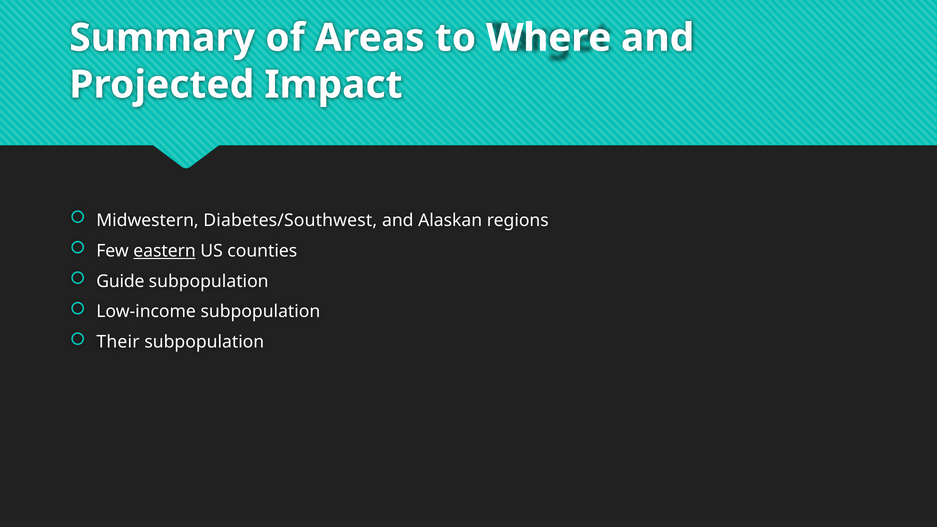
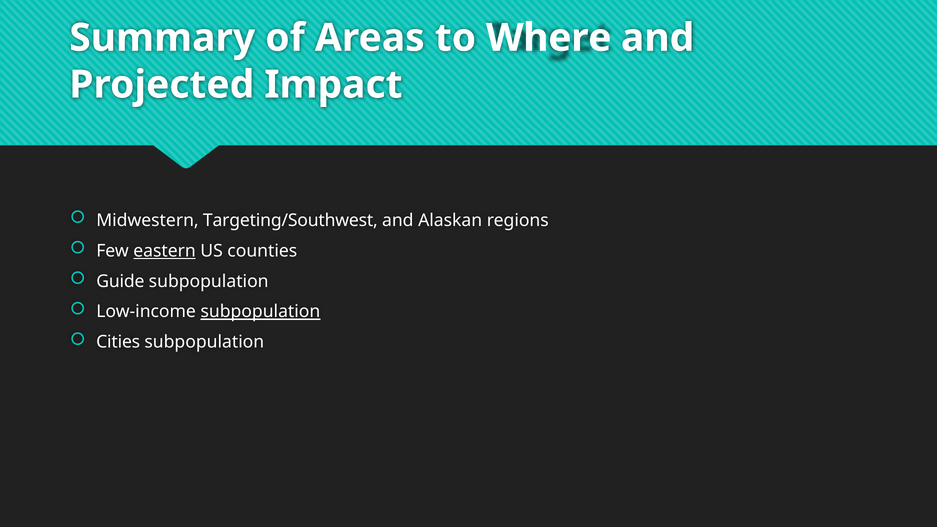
Diabetes/Southwest: Diabetes/Southwest -> Targeting/Southwest
subpopulation at (260, 312) underline: none -> present
Their: Their -> Cities
